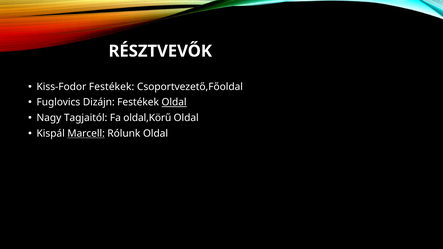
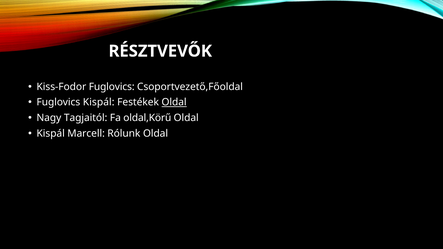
Kiss-Fodor Festékek: Festékek -> Fuglovics
Fuglovics Dizájn: Dizájn -> Kispál
Marcell underline: present -> none
